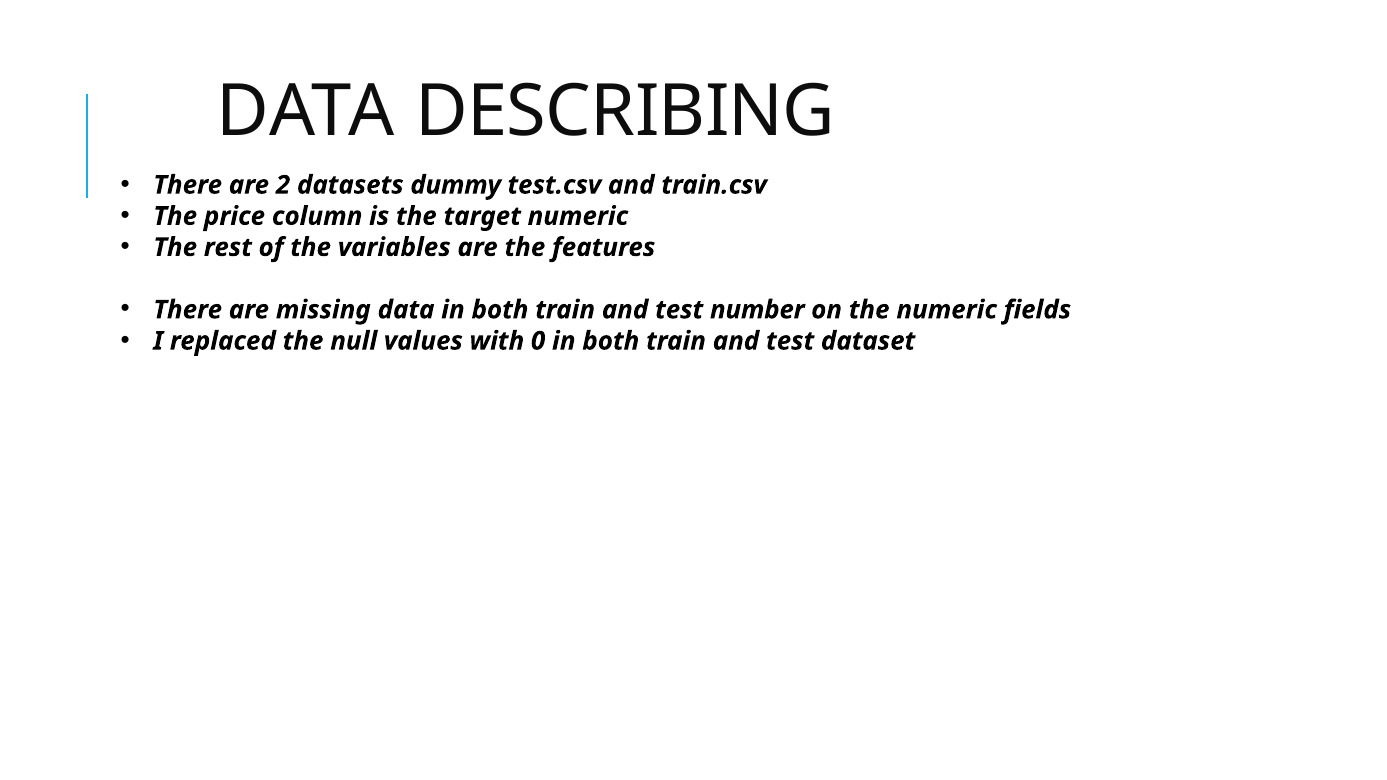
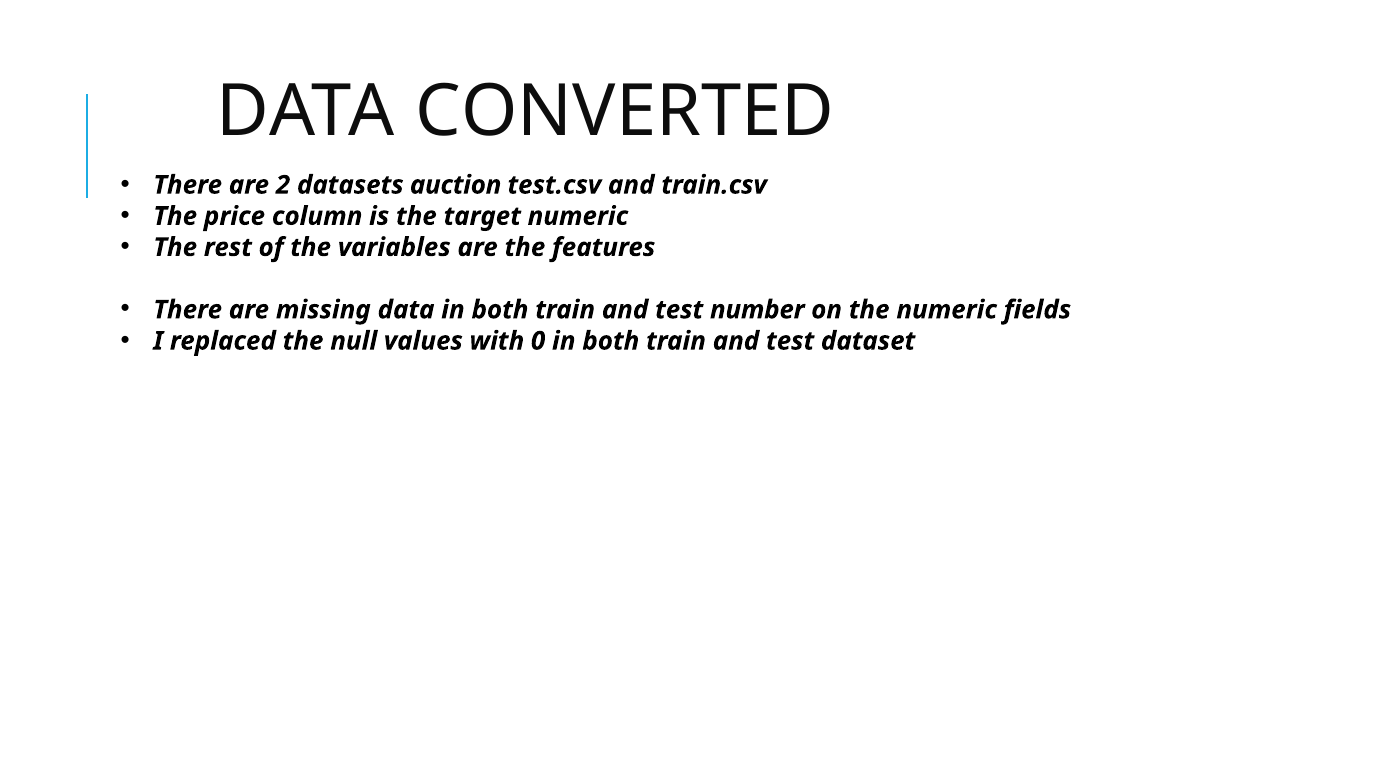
DESCRIBING: DESCRIBING -> CONVERTED
dummy: dummy -> auction
